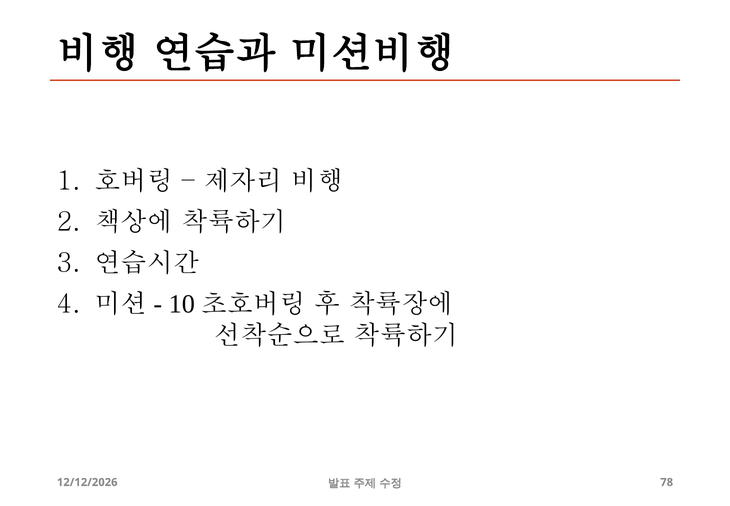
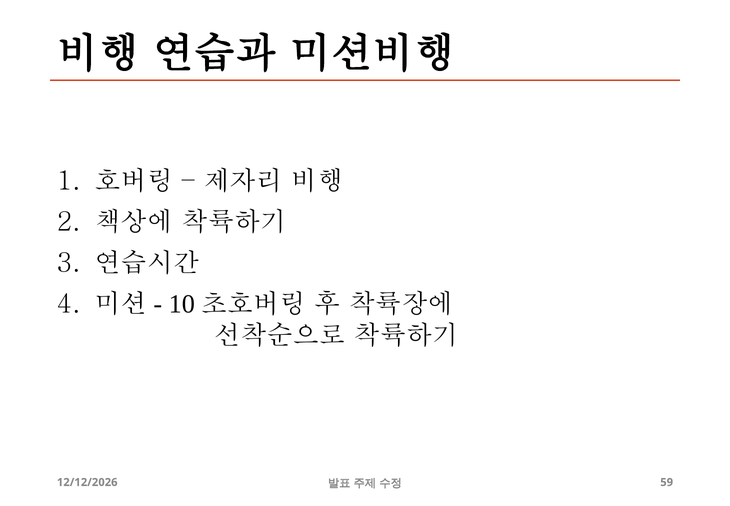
78: 78 -> 59
